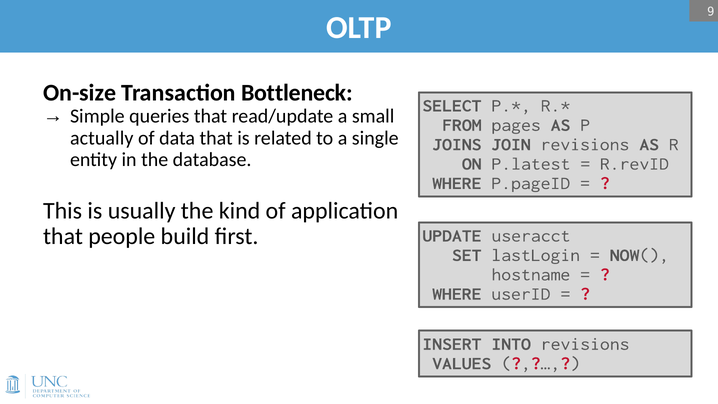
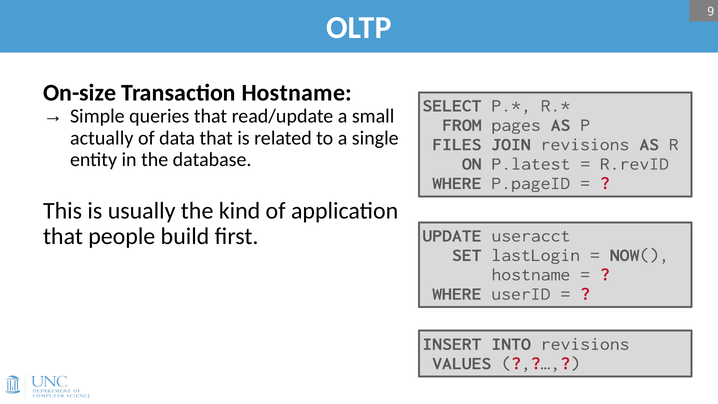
Transaction Bottleneck: Bottleneck -> Hostname
JOINS: JOINS -> FILES
